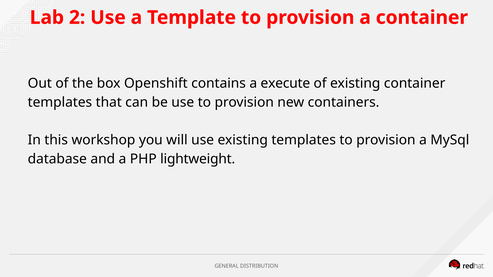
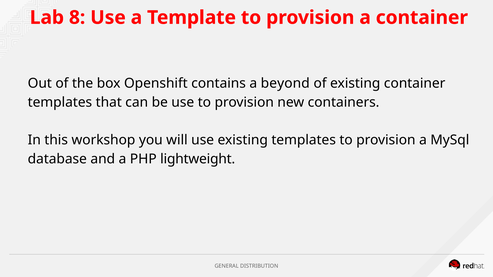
2: 2 -> 8
execute: execute -> beyond
